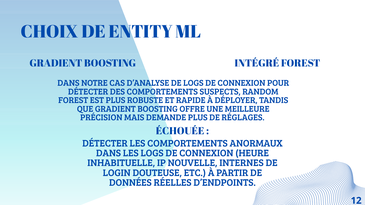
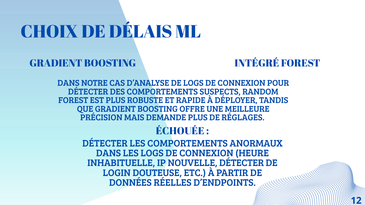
ENTITY: ENTITY -> DÉLAIS
NOUVELLE INTERNES: INTERNES -> DÉTECTER
